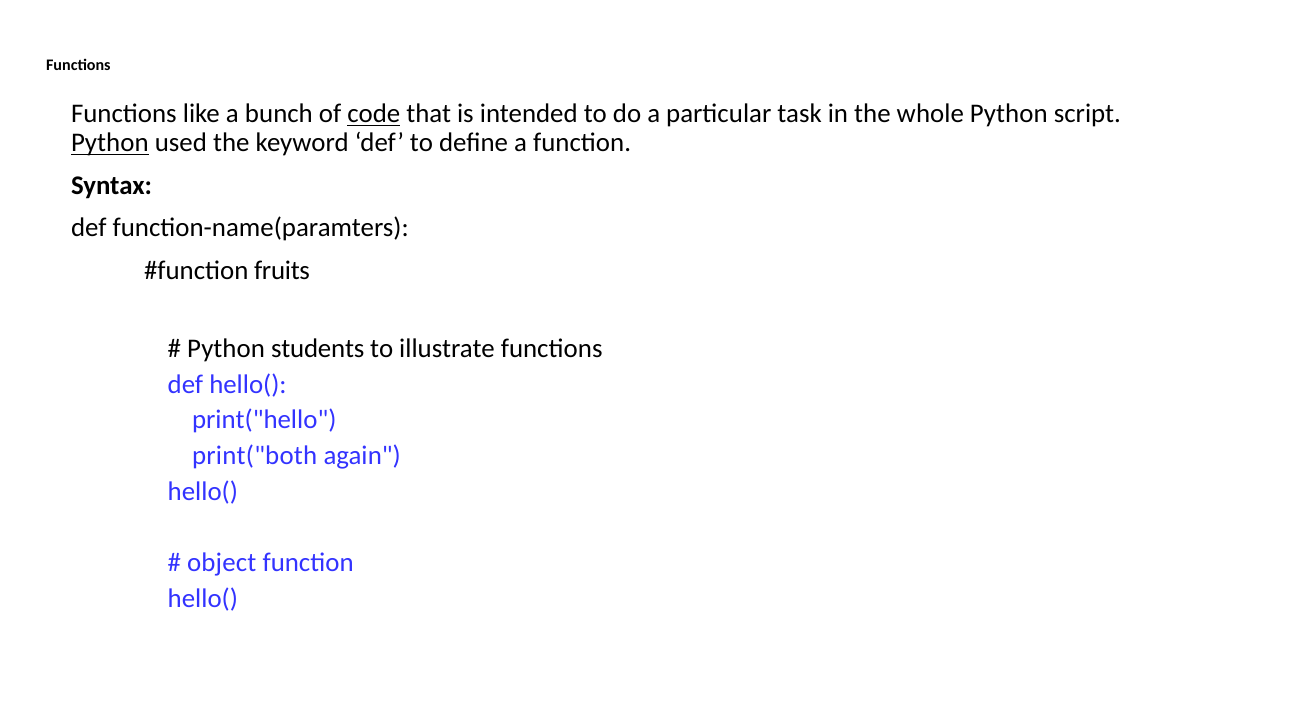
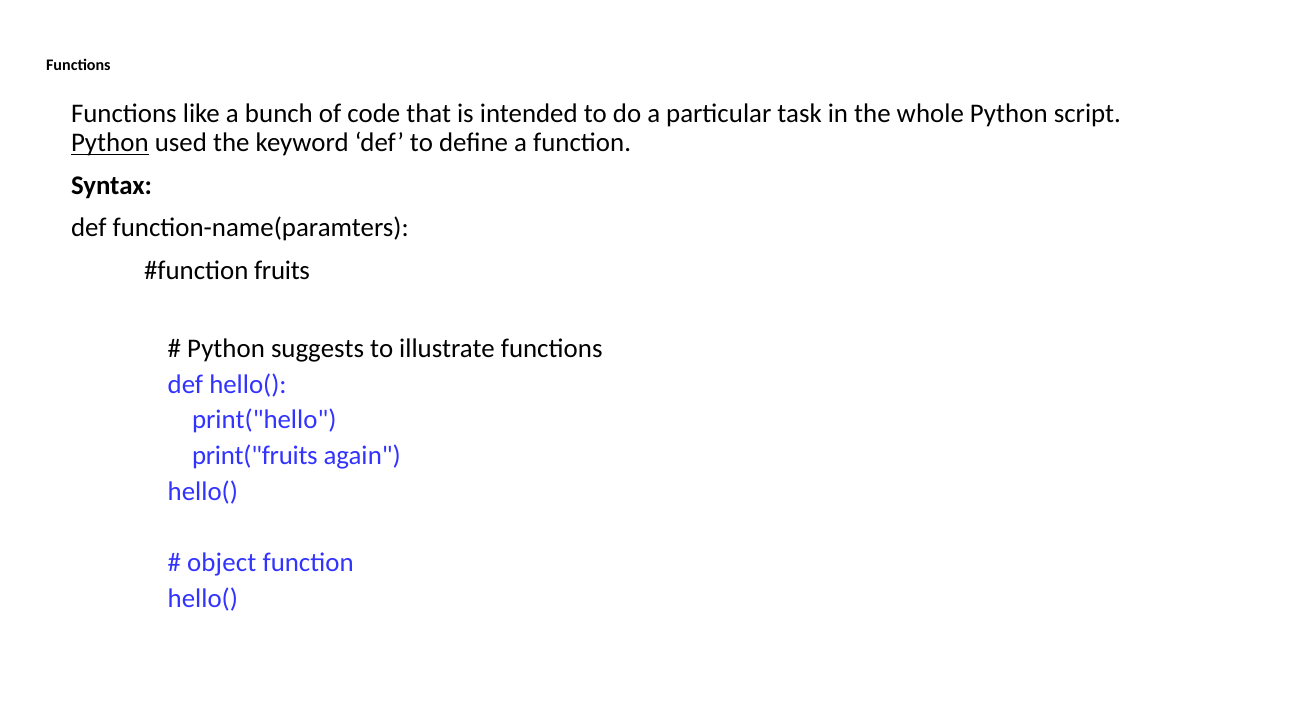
code underline: present -> none
students: students -> suggests
print("both: print("both -> print("fruits
